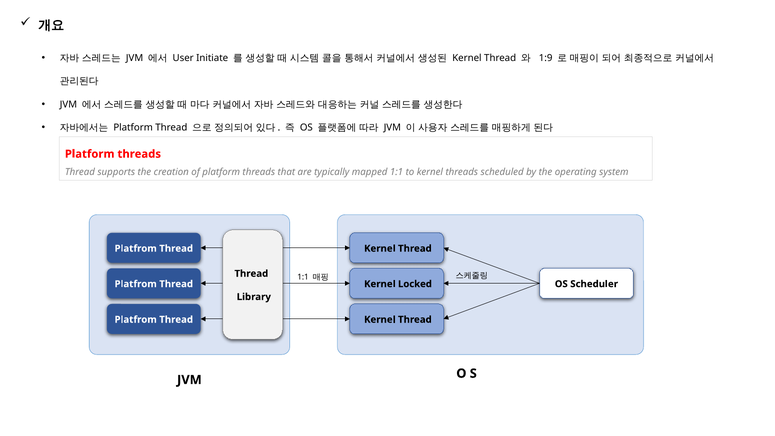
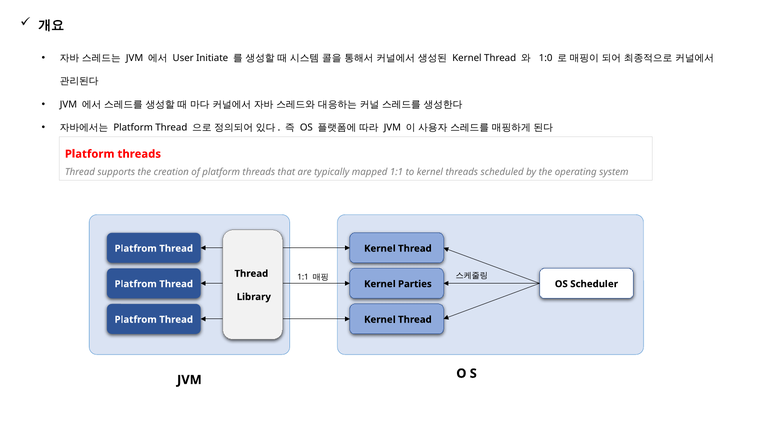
1:9: 1:9 -> 1:0
Locked: Locked -> Parties
